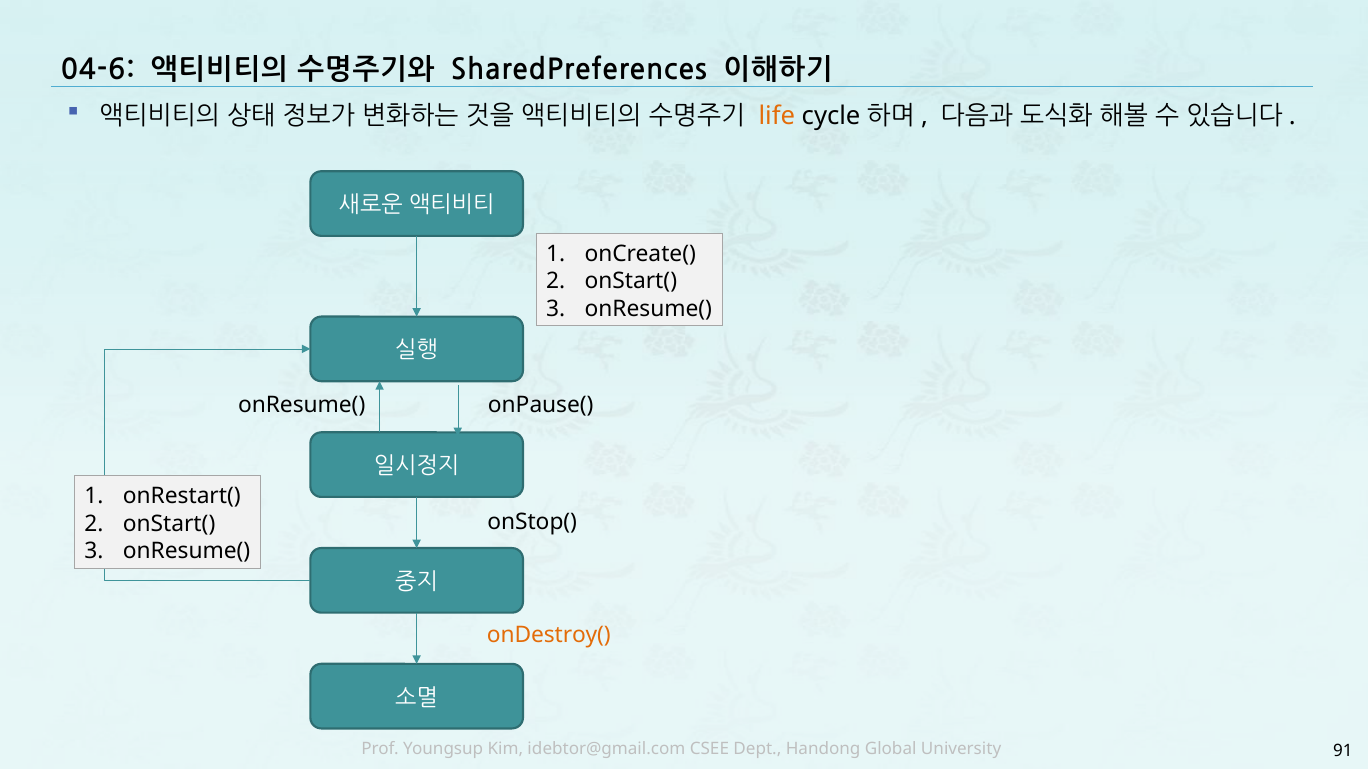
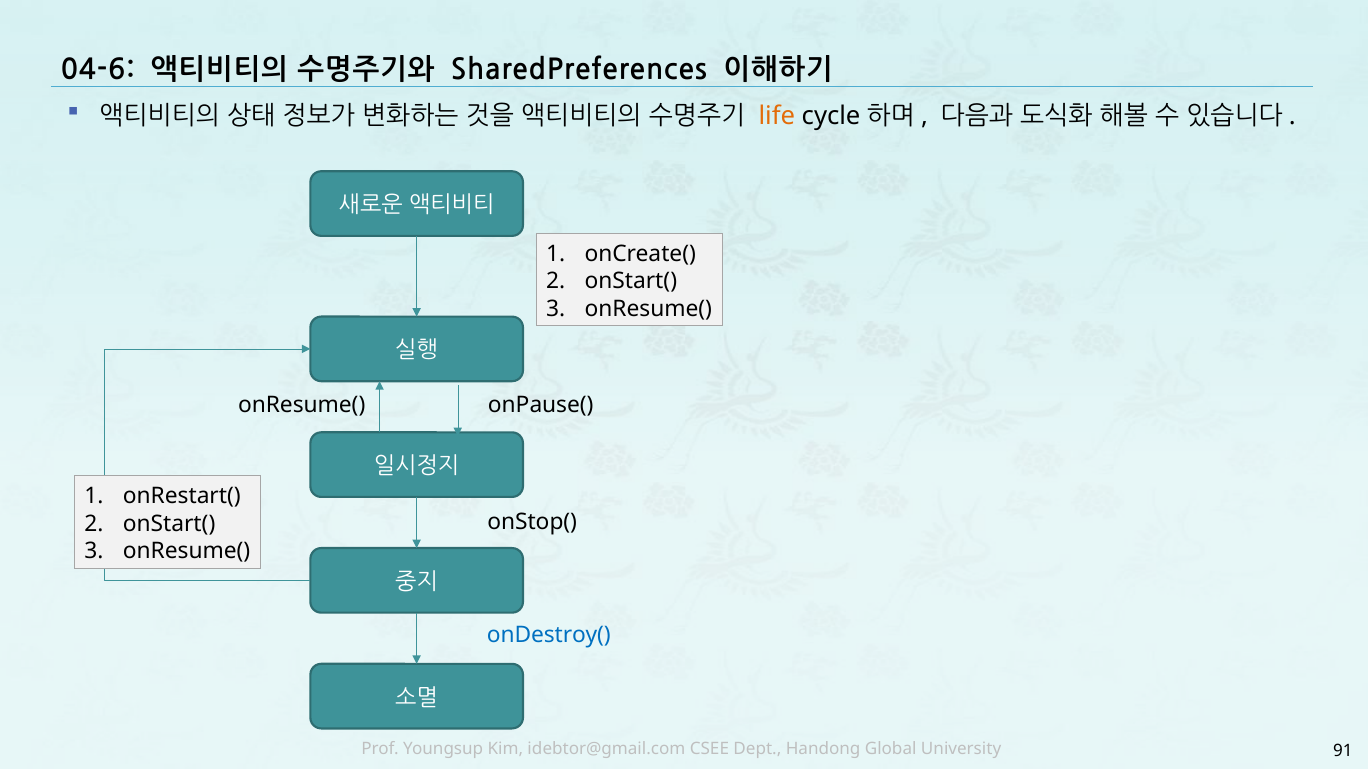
onDestroy( colour: orange -> blue
